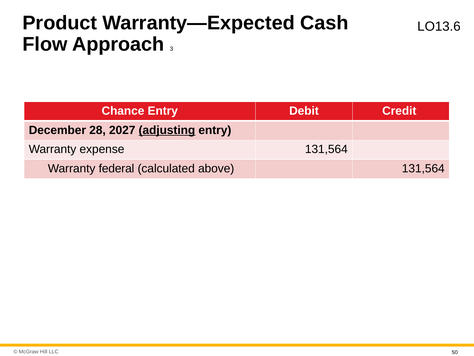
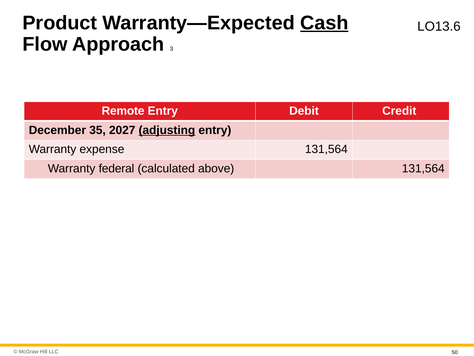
Cash underline: none -> present
Chance: Chance -> Remote
28: 28 -> 35
